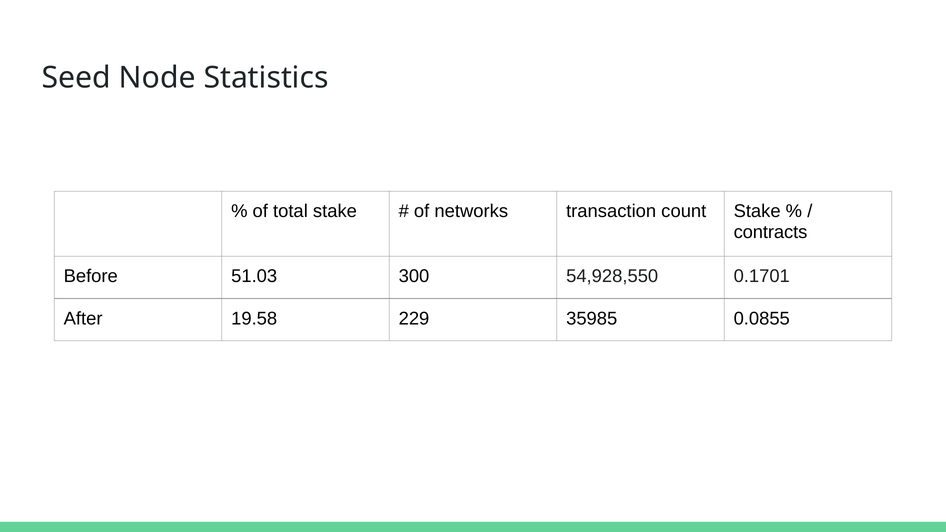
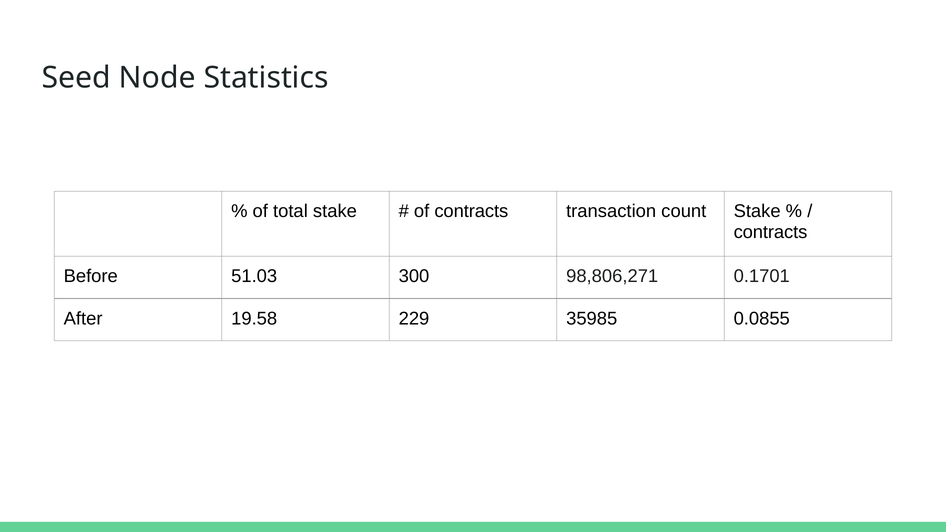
of networks: networks -> contracts
54,928,550: 54,928,550 -> 98,806,271
